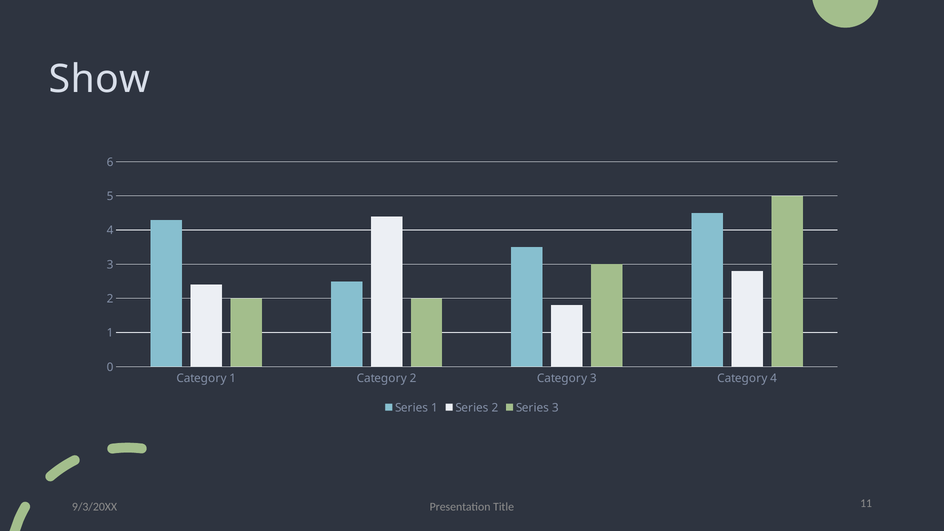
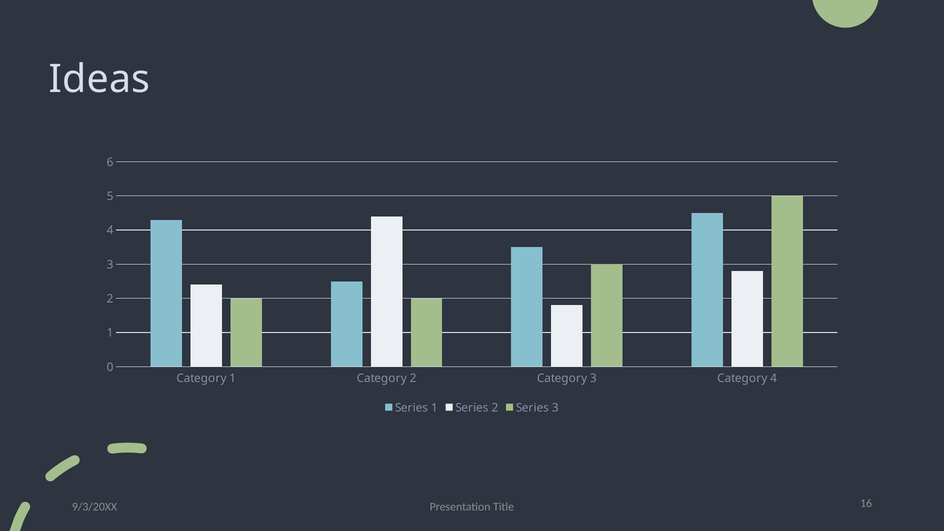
Show: Show -> Ideas
11: 11 -> 16
